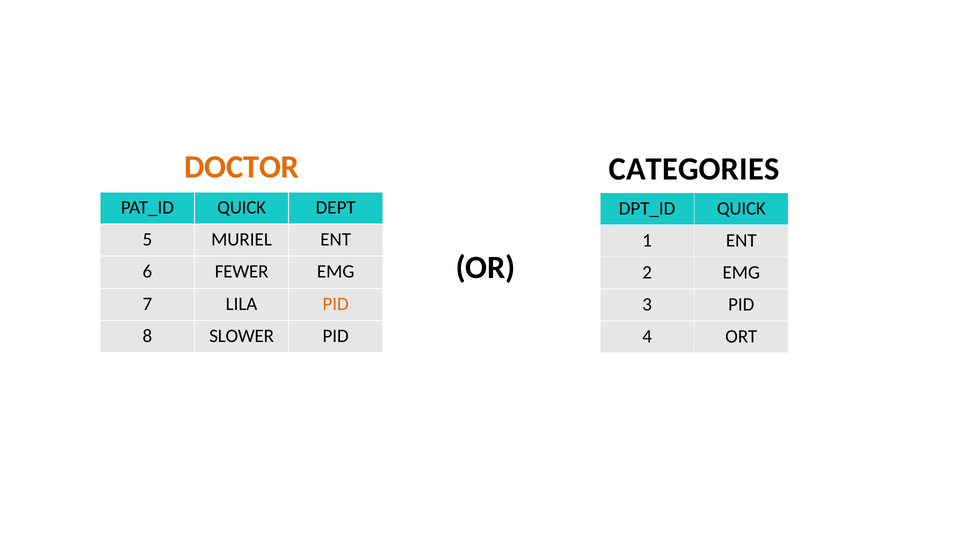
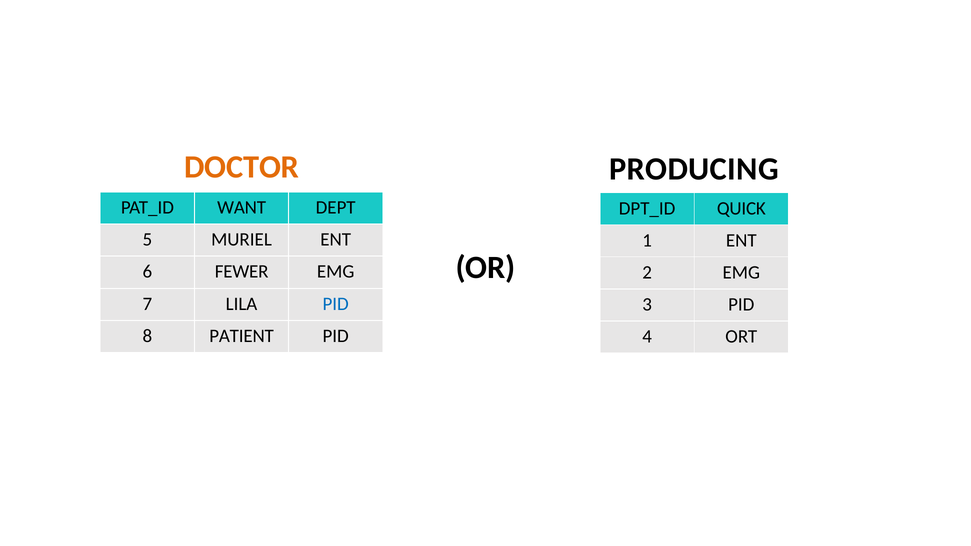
CATEGORIES: CATEGORIES -> PRODUCING
QUICK at (242, 208): QUICK -> WANT
PID at (336, 304) colour: orange -> blue
SLOWER: SLOWER -> PATIENT
